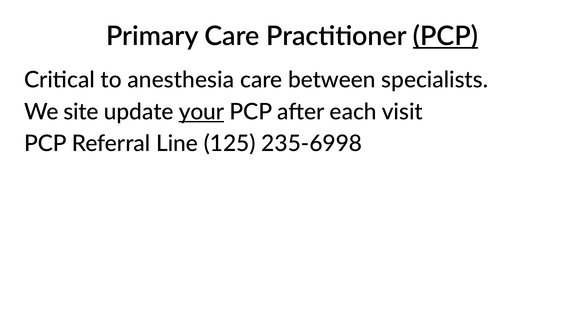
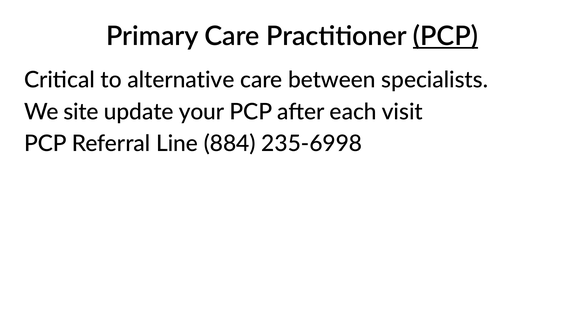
anesthesia: anesthesia -> alternative
your underline: present -> none
125: 125 -> 884
